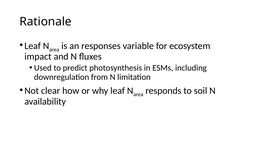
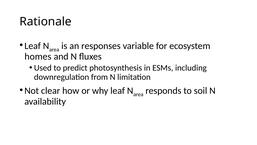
impact: impact -> homes
